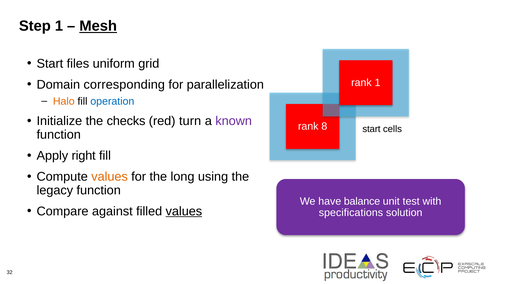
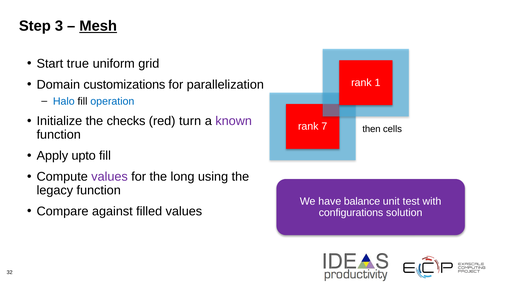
Step 1: 1 -> 3
files: files -> true
corresponding: corresponding -> customizations
Halo colour: orange -> blue
8: 8 -> 7
start at (372, 129): start -> then
right: right -> upto
values at (110, 177) colour: orange -> purple
values at (184, 211) underline: present -> none
specifications: specifications -> configurations
